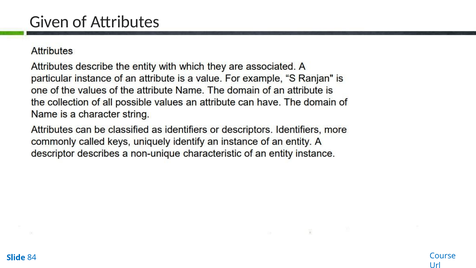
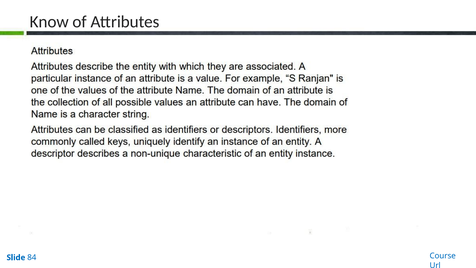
Given: Given -> Know
